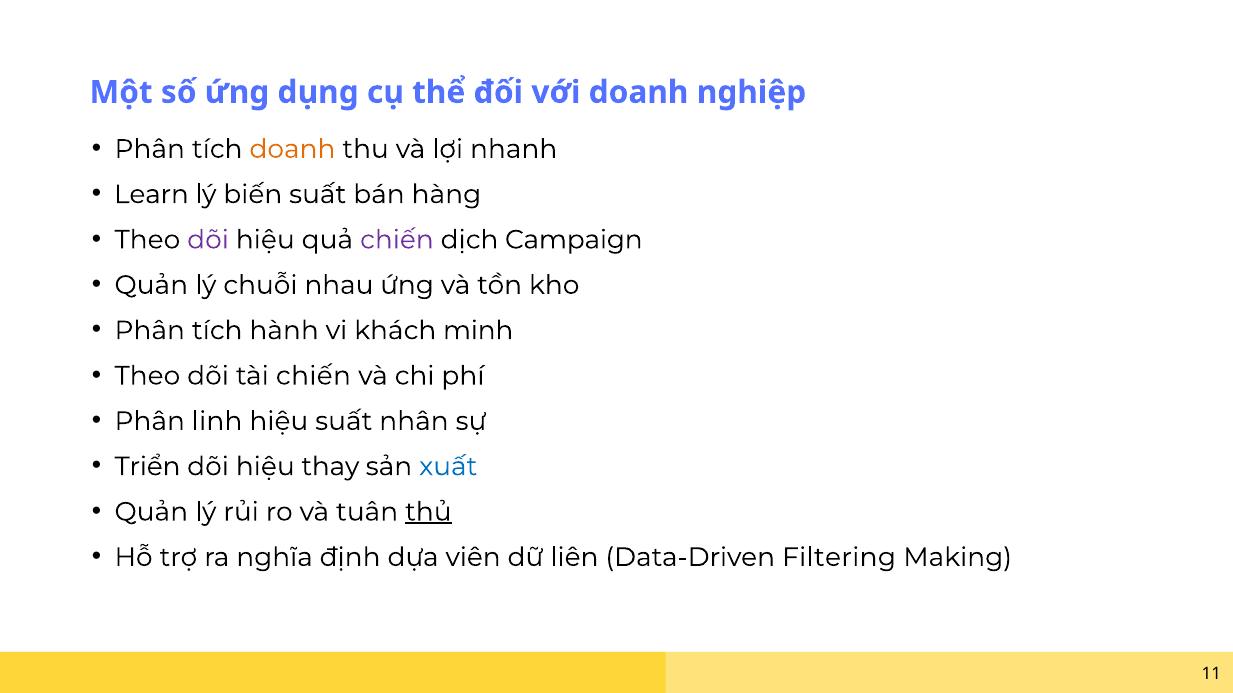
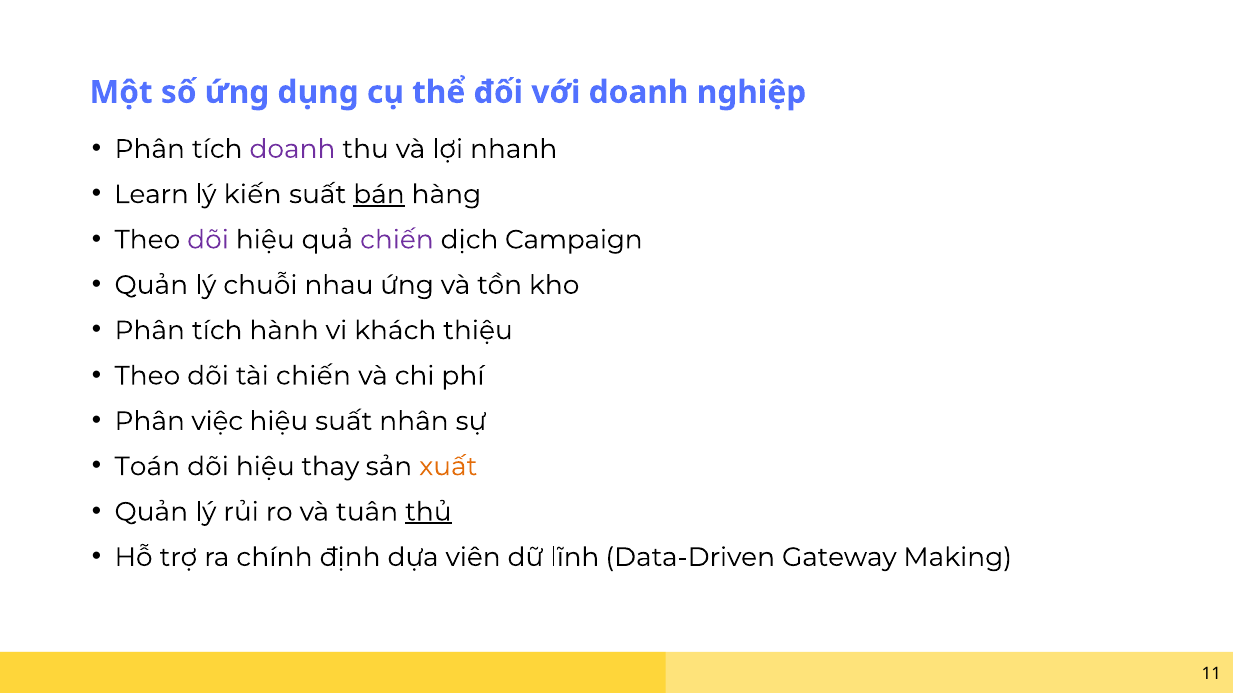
doanh at (292, 149) colour: orange -> purple
biến: biến -> kiến
bán underline: none -> present
minh: minh -> thiệu
linh: linh -> việc
Triển: Triển -> Toán
xuất colour: blue -> orange
nghĩa: nghĩa -> chính
liên: liên -> lĩnh
Filtering: Filtering -> Gateway
